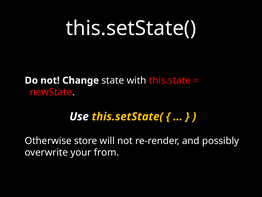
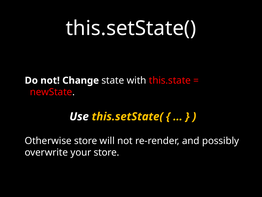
your from: from -> store
